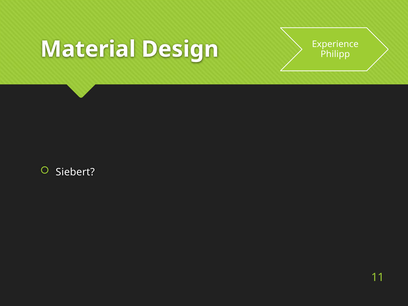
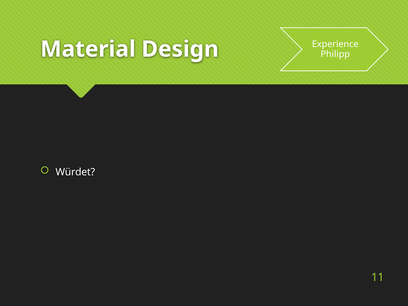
Siebert: Siebert -> Würdet
